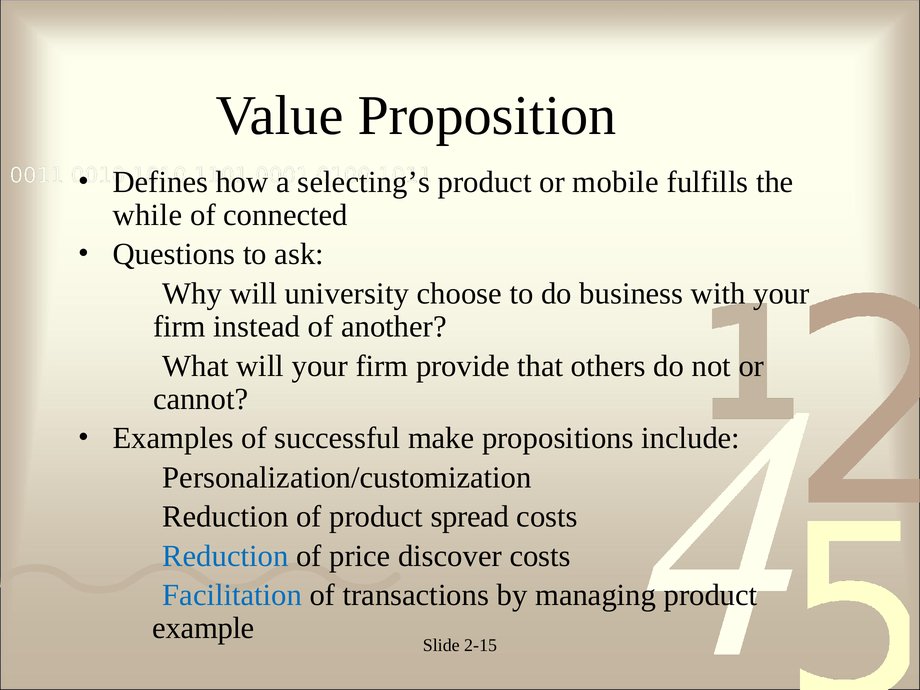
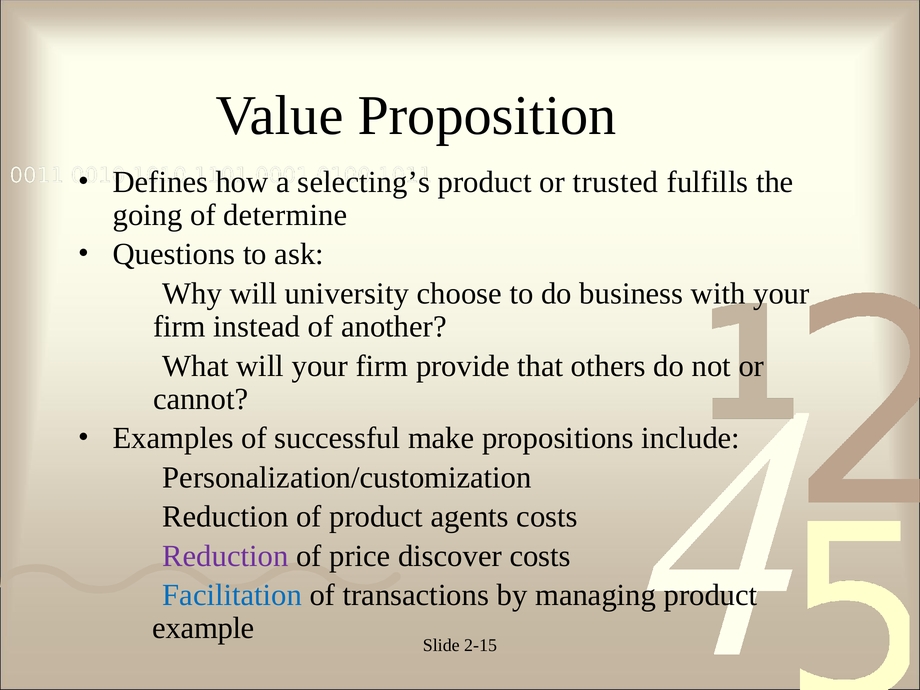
mobile: mobile -> trusted
while: while -> going
connected: connected -> determine
spread: spread -> agents
Reduction at (225, 556) colour: blue -> purple
